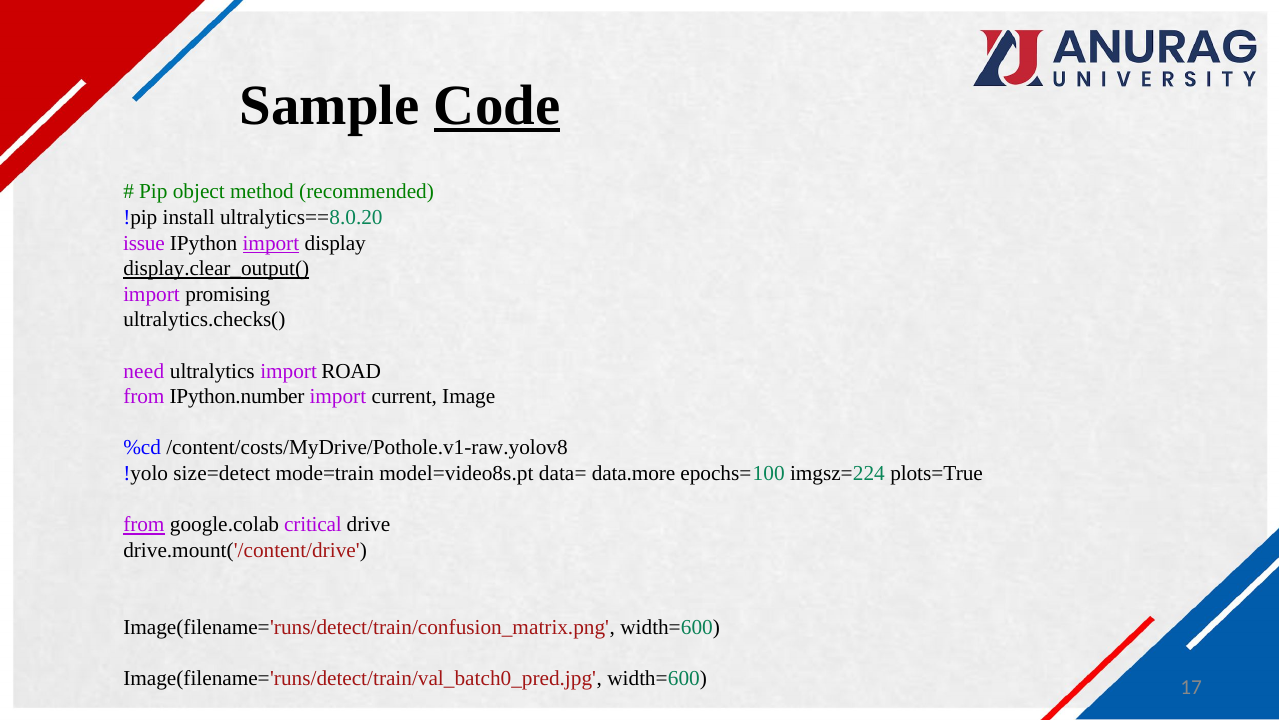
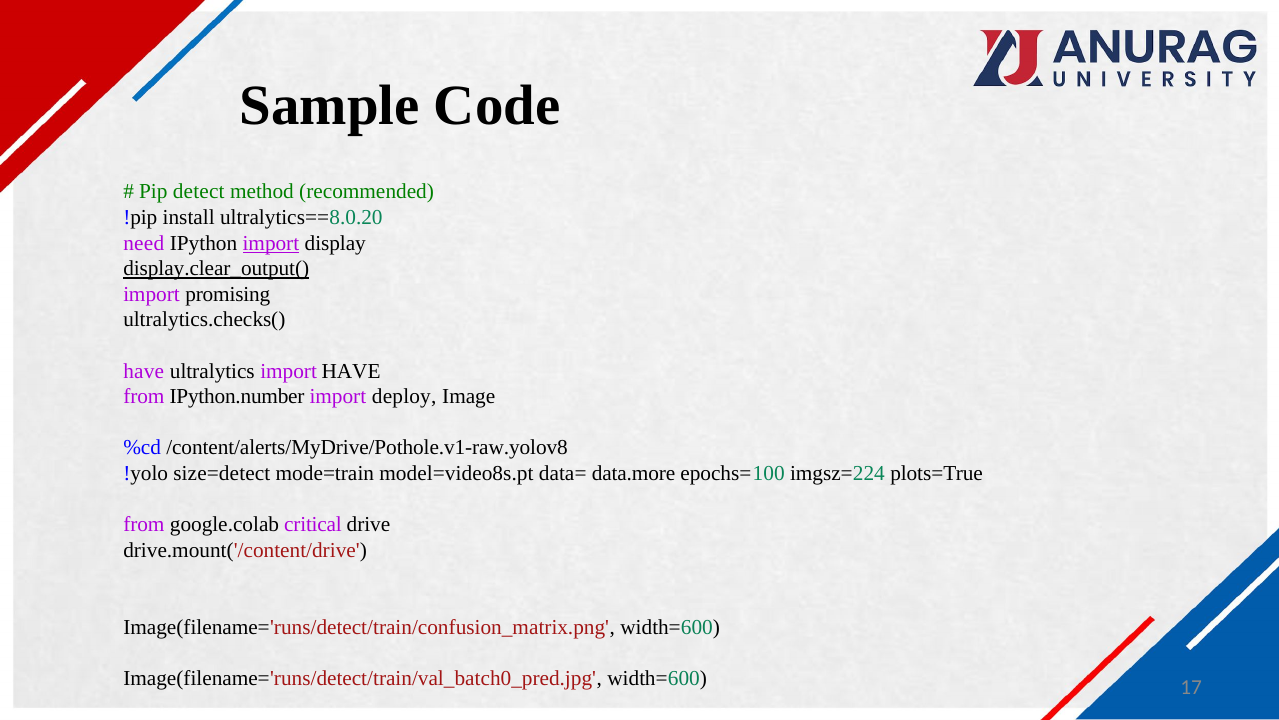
Code underline: present -> none
object: object -> detect
issue: issue -> need
need at (144, 371): need -> have
import ROAD: ROAD -> HAVE
current: current -> deploy
/content/costs/MyDrive/Pothole.v1-raw.yolov8: /content/costs/MyDrive/Pothole.v1-raw.yolov8 -> /content/alerts/MyDrive/Pothole.v1-raw.yolov8
from at (144, 524) underline: present -> none
